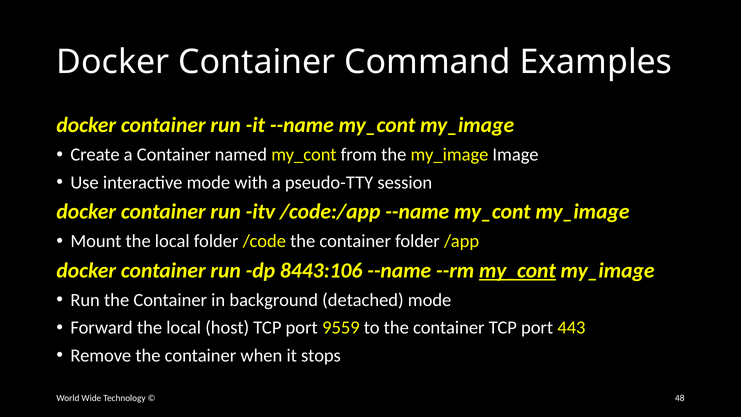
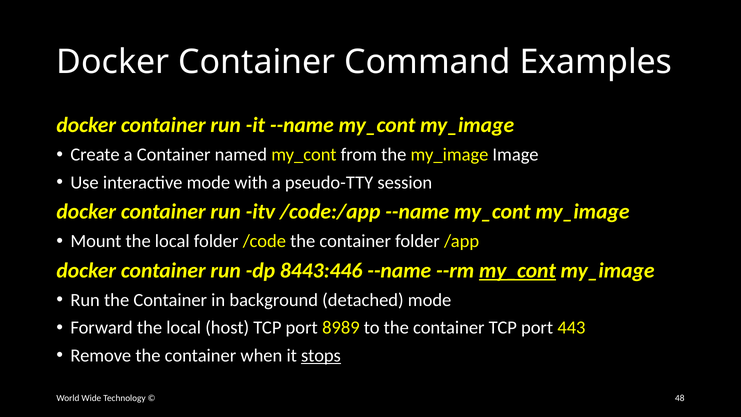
8443:106: 8443:106 -> 8443:446
9559: 9559 -> 8989
stops underline: none -> present
